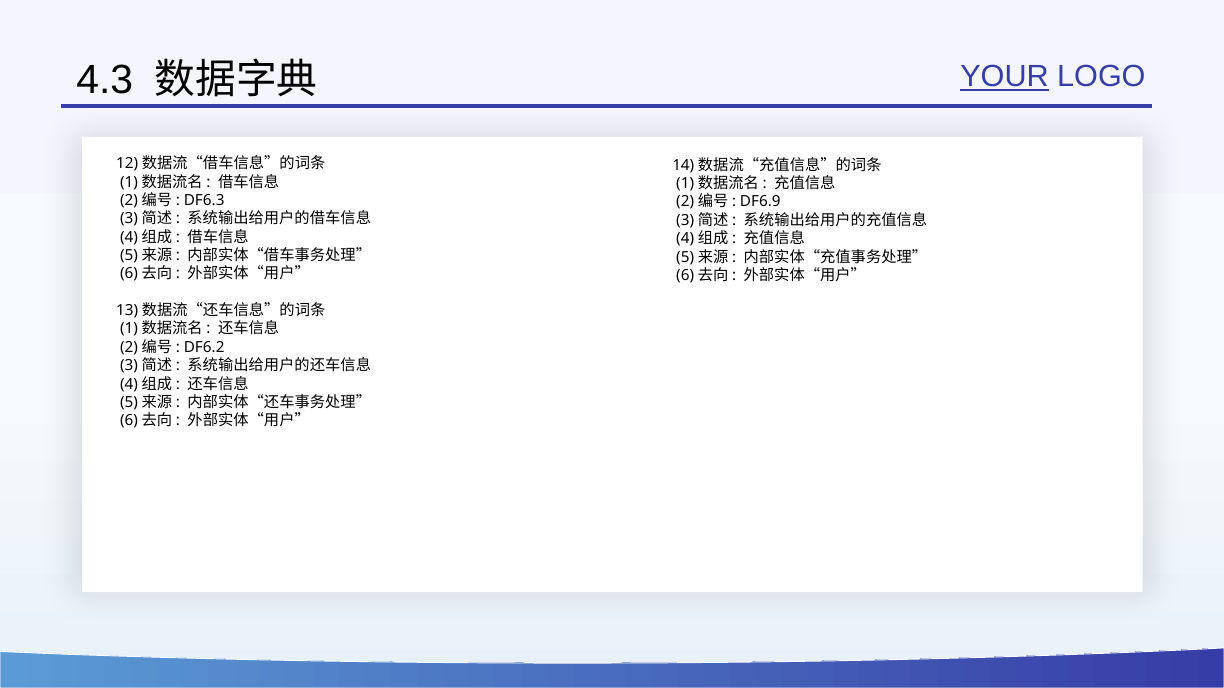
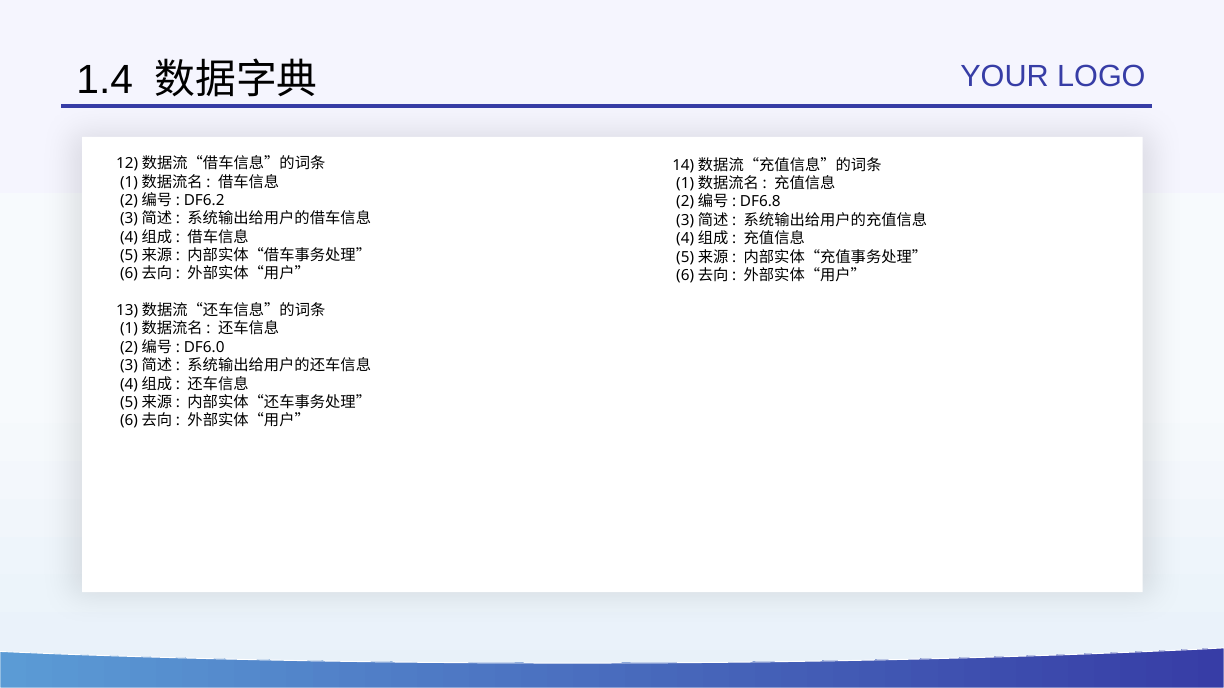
4.3: 4.3 -> 1.4
YOUR underline: present -> none
DF6.3: DF6.3 -> DF6.2
DF6.9: DF6.9 -> DF6.8
DF6.2: DF6.2 -> DF6.0
